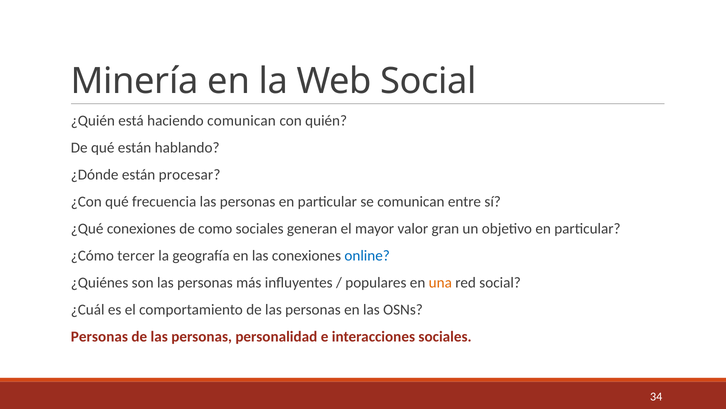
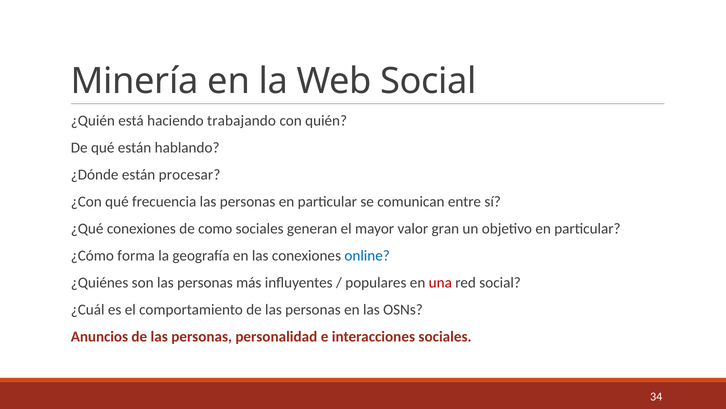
haciendo comunican: comunican -> trabajando
tercer: tercer -> forma
una colour: orange -> red
Personas at (99, 336): Personas -> Anuncios
